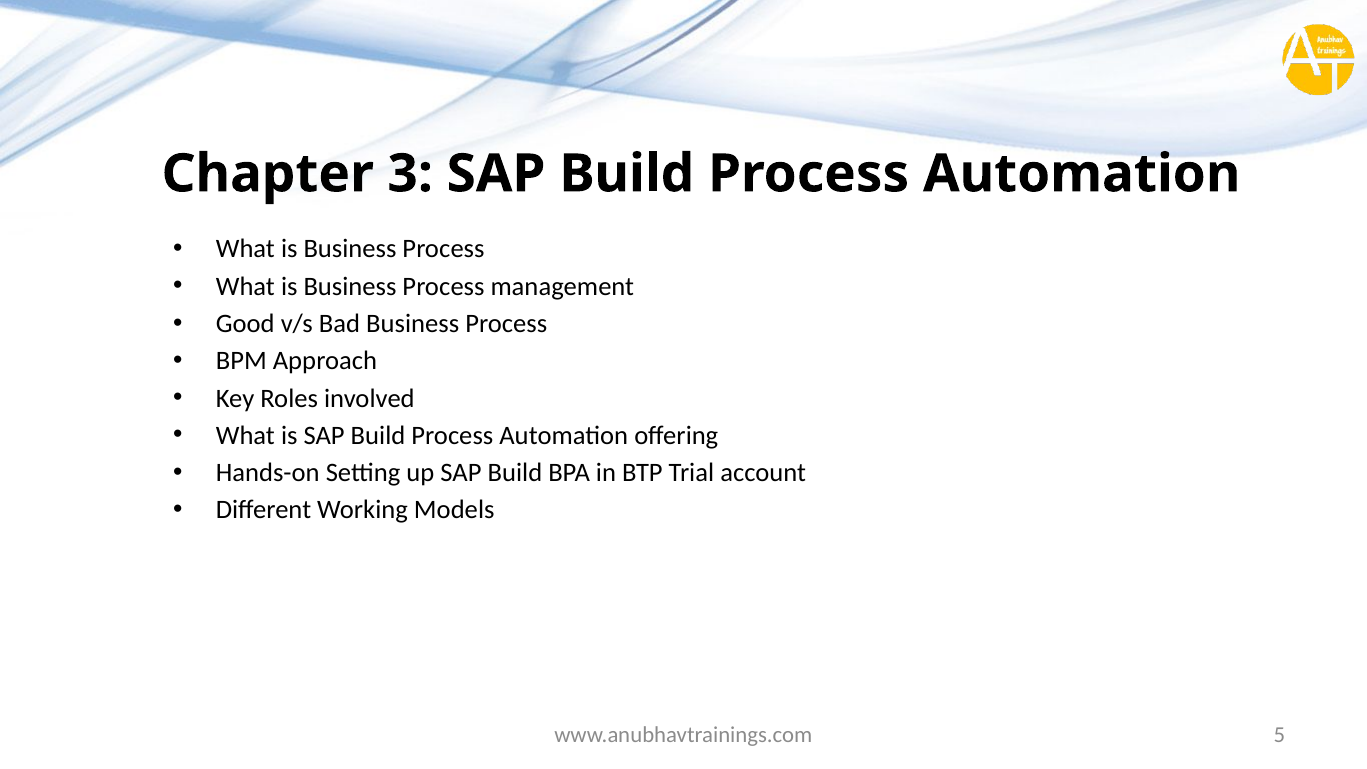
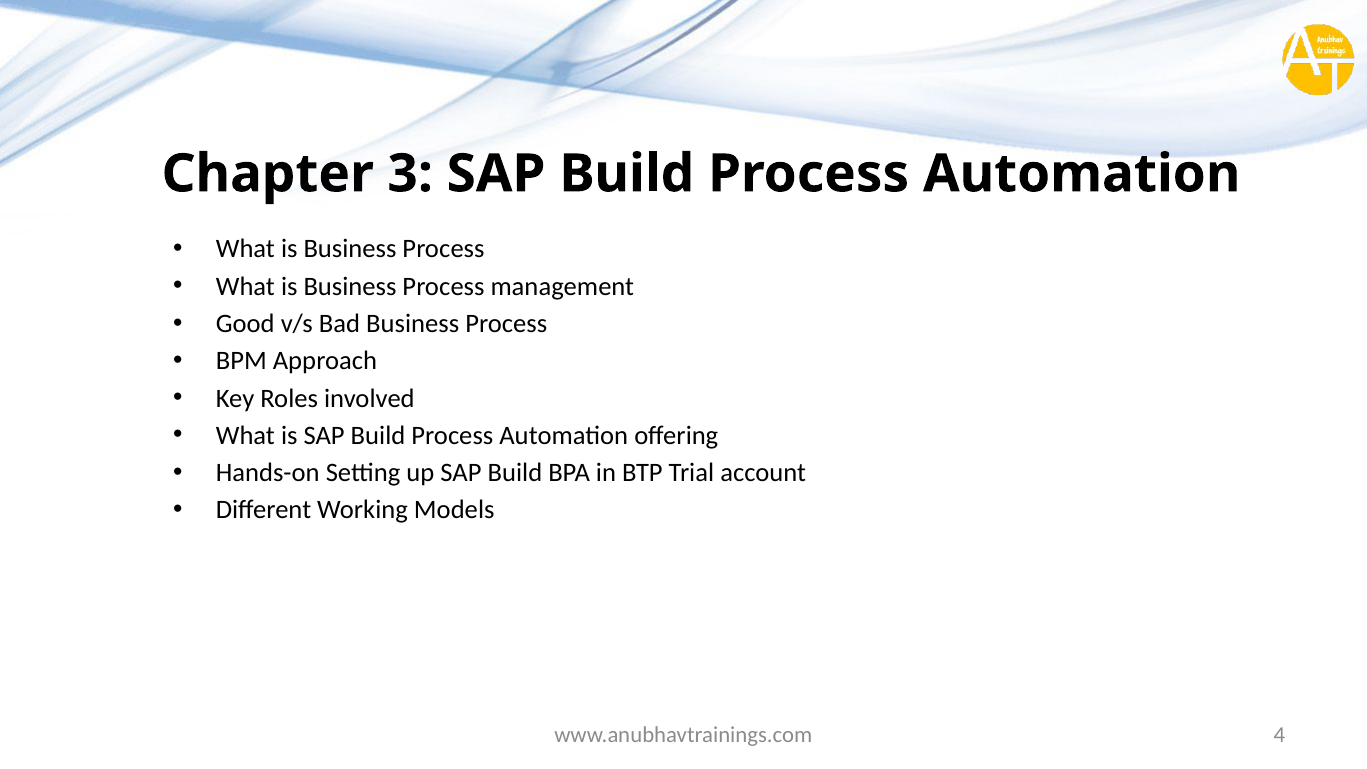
5: 5 -> 4
